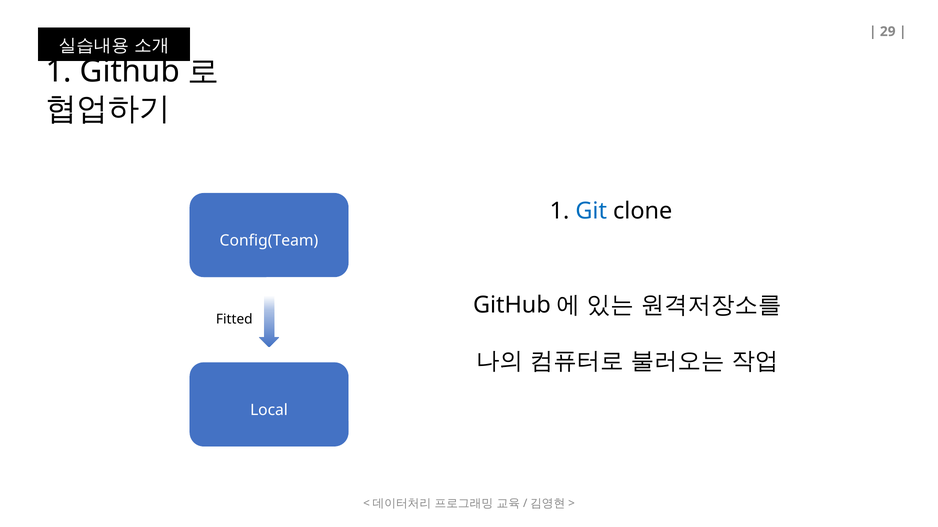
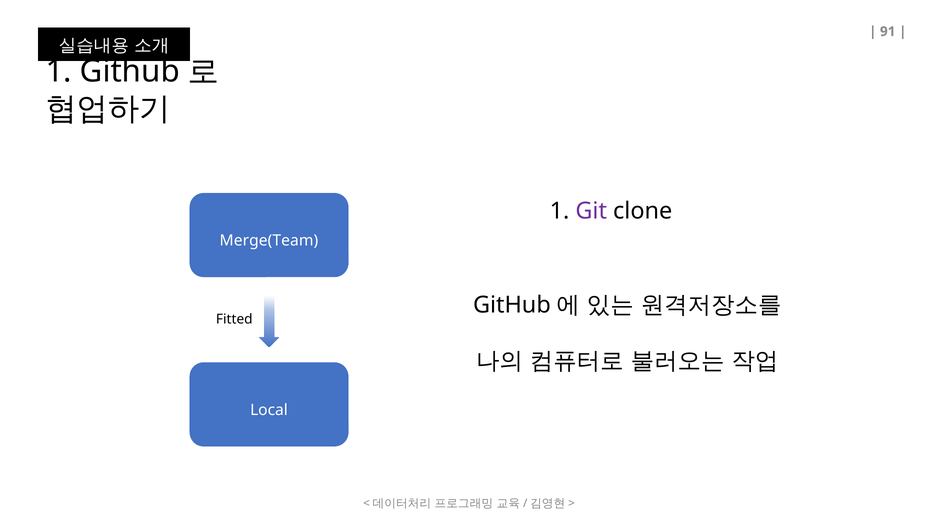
29: 29 -> 91
Git colour: blue -> purple
Config(Team: Config(Team -> Merge(Team
